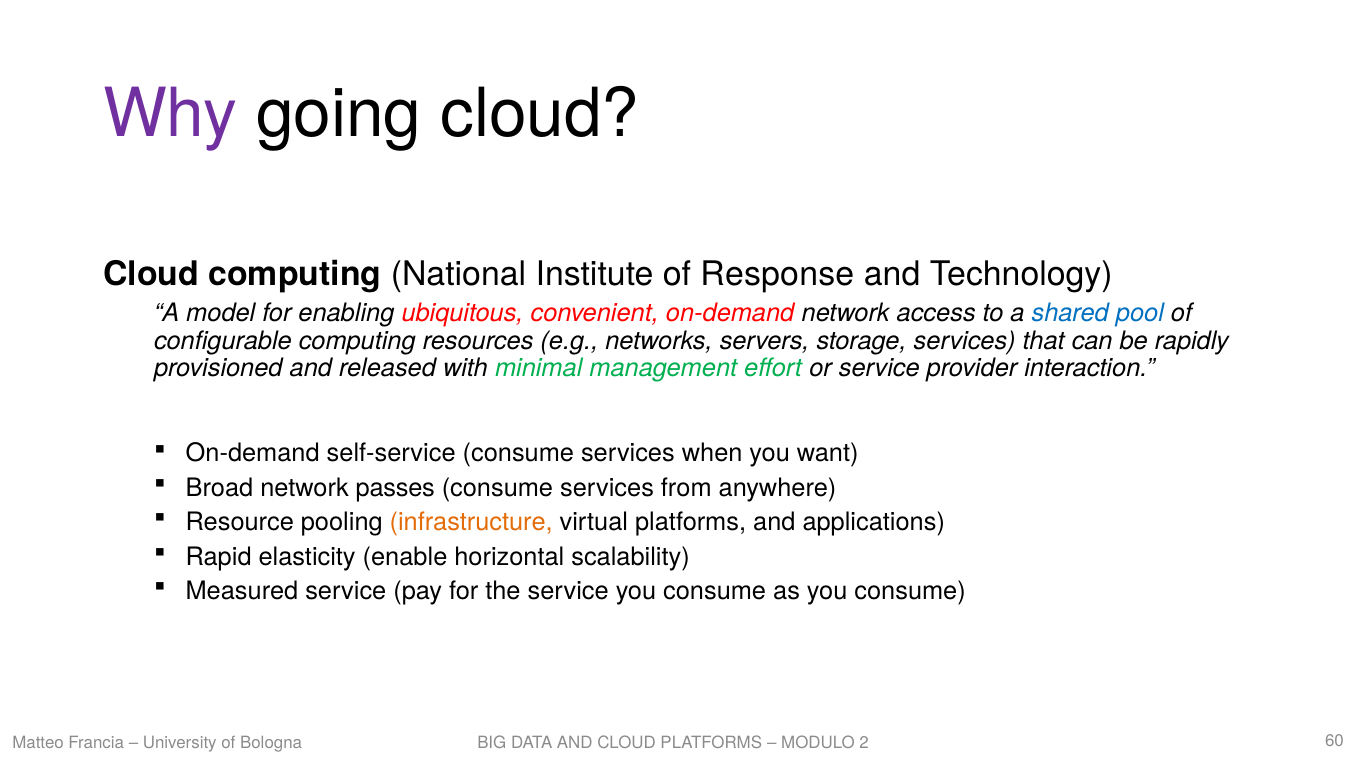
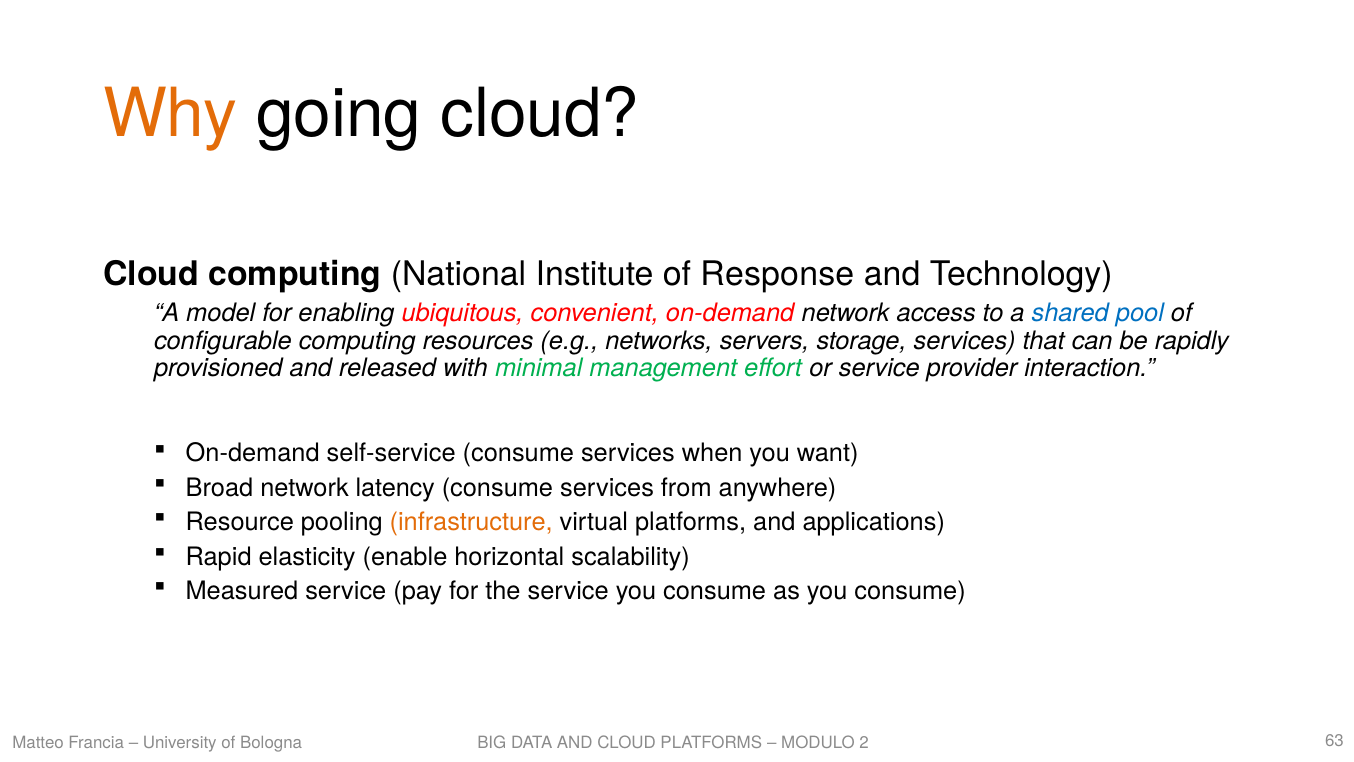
Why colour: purple -> orange
passes: passes -> latency
60: 60 -> 63
